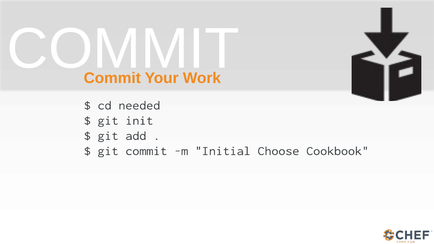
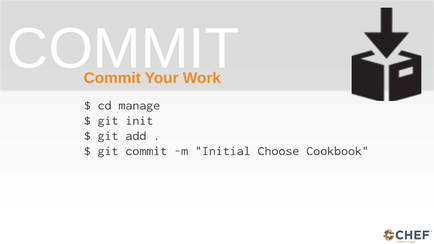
needed: needed -> manage
